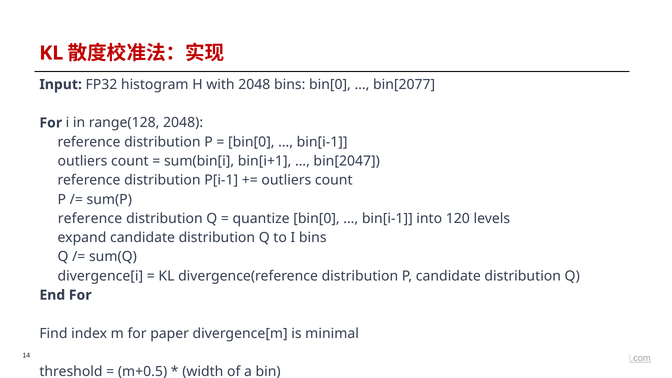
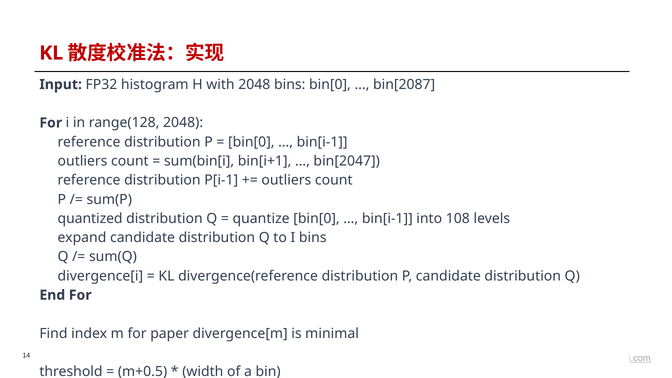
bin[2077: bin[2077 -> bin[2087
reference at (90, 218): reference -> quantized
120: 120 -> 108
